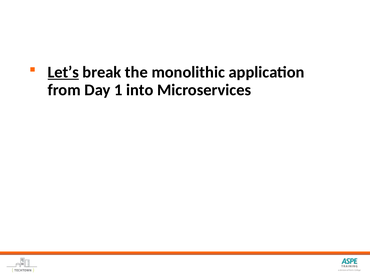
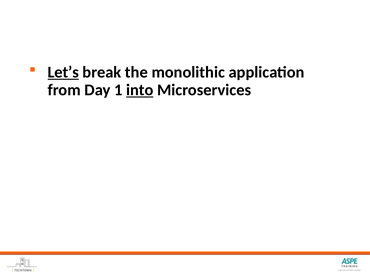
into underline: none -> present
